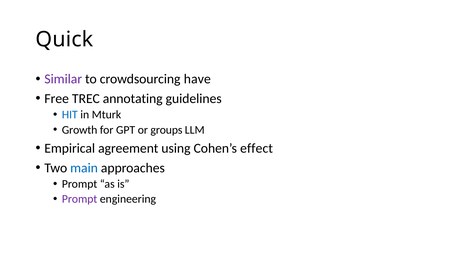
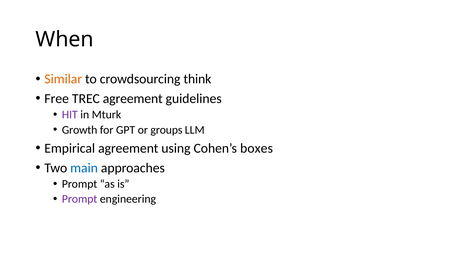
Quick: Quick -> When
Similar colour: purple -> orange
have: have -> think
TREC annotating: annotating -> agreement
HIT colour: blue -> purple
effect: effect -> boxes
